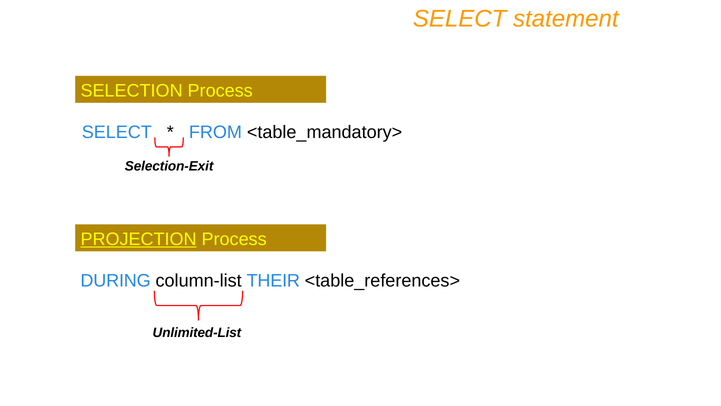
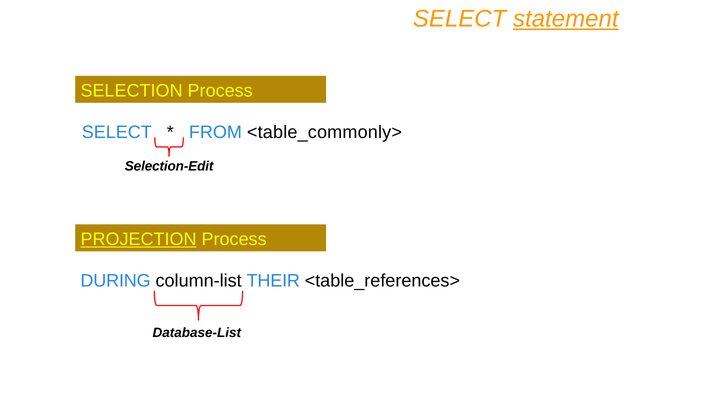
statement underline: none -> present
<table_mandatory>: <table_mandatory> -> <table_commonly>
Selection-Exit: Selection-Exit -> Selection-Edit
Unlimited-List: Unlimited-List -> Database-List
